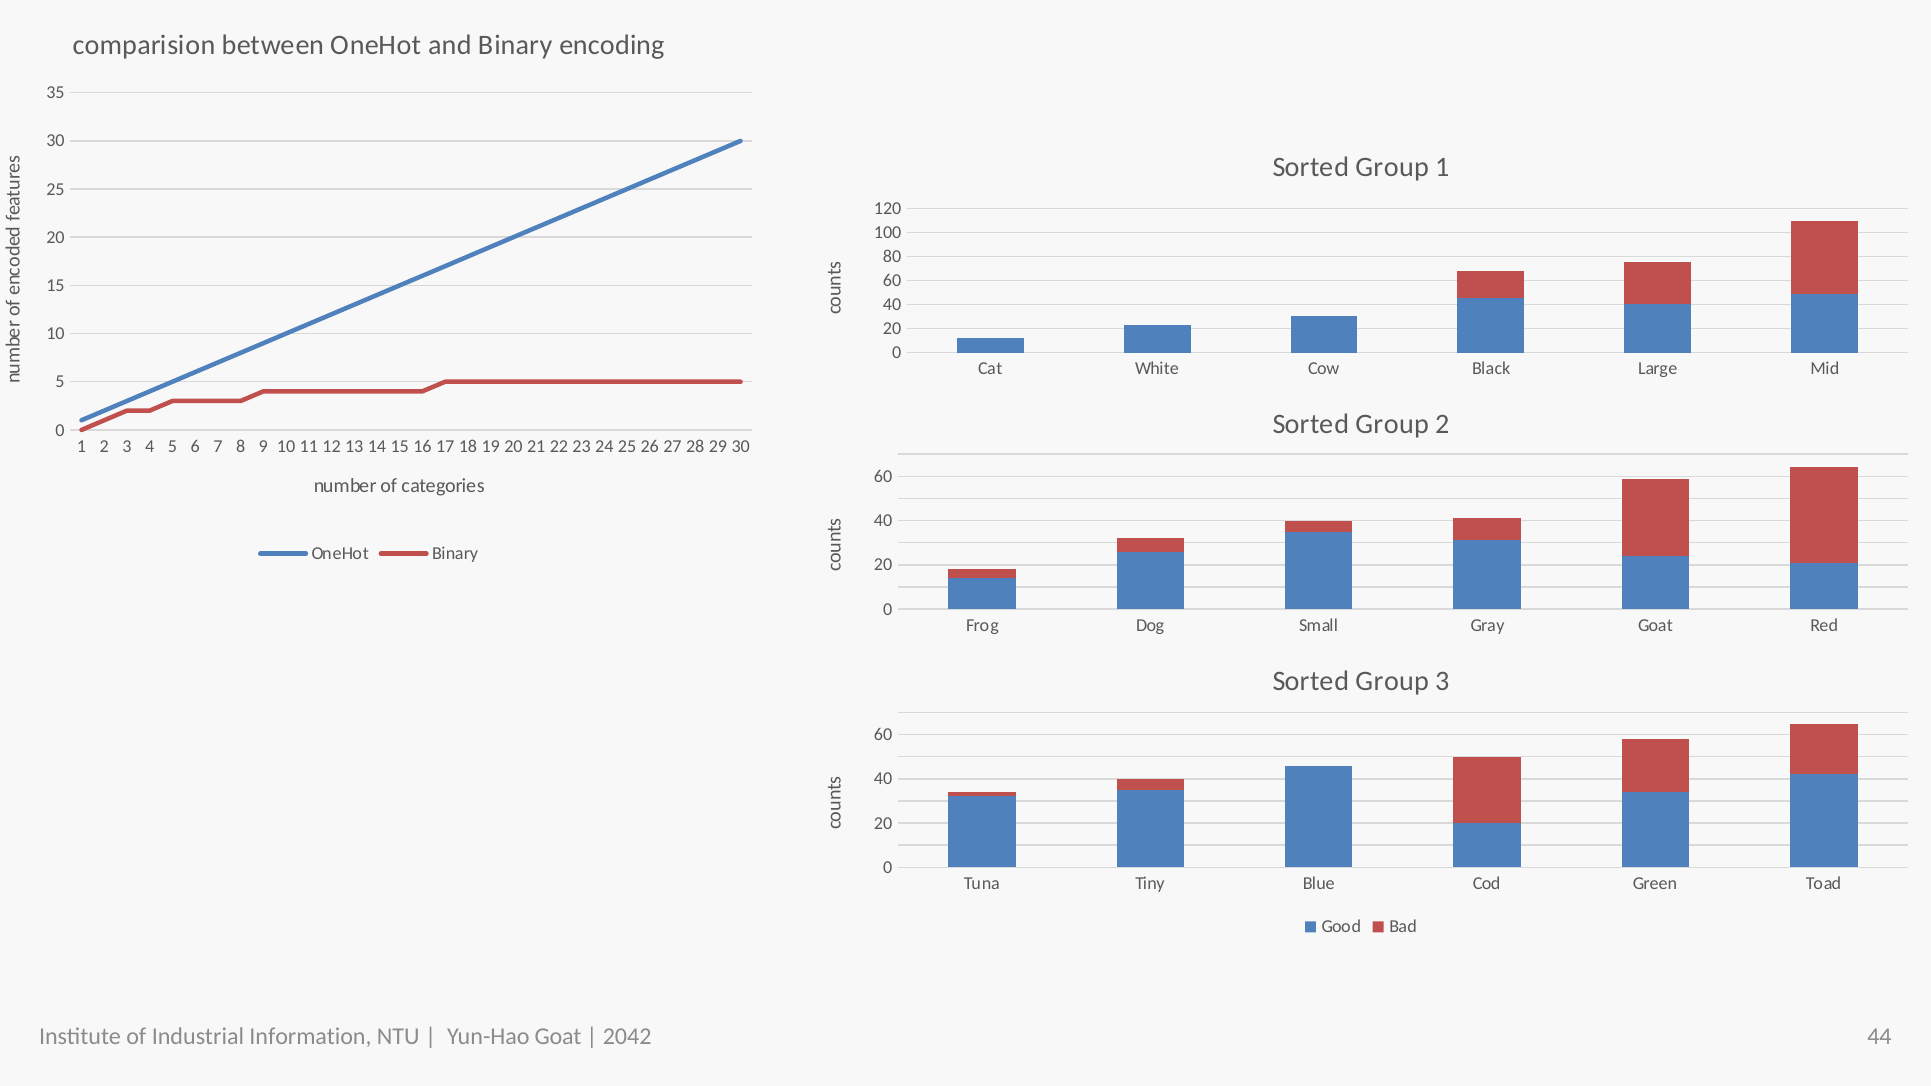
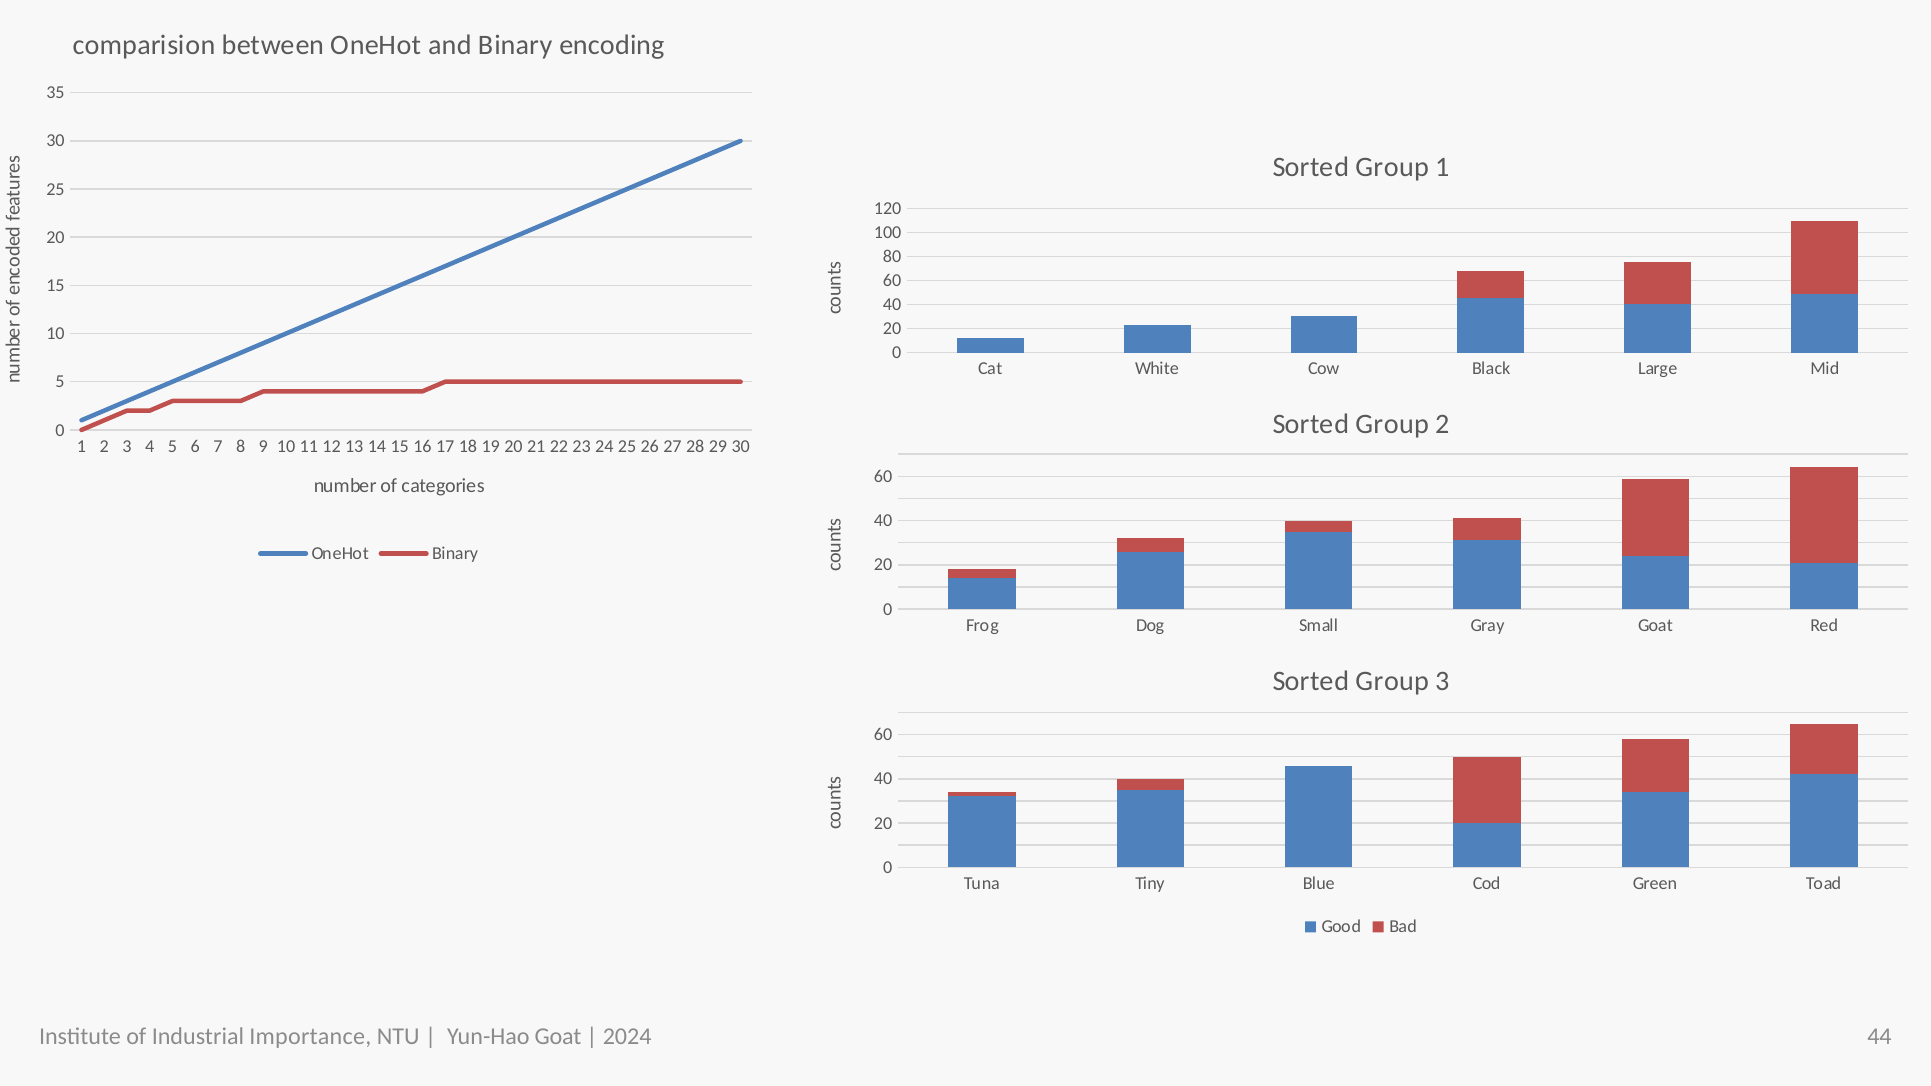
Information: Information -> Importance
2042: 2042 -> 2024
